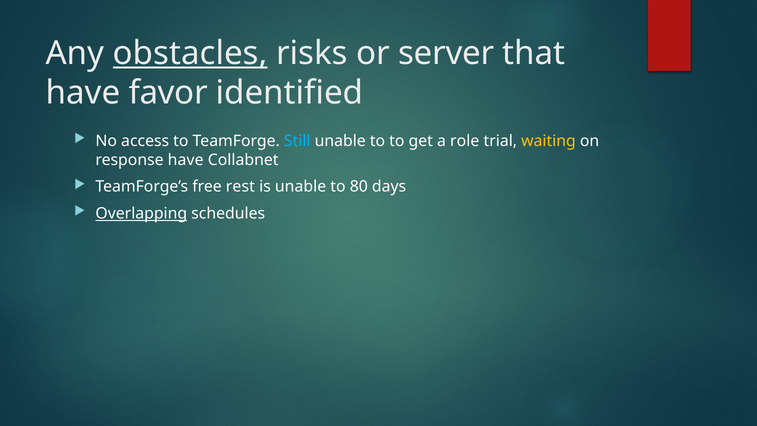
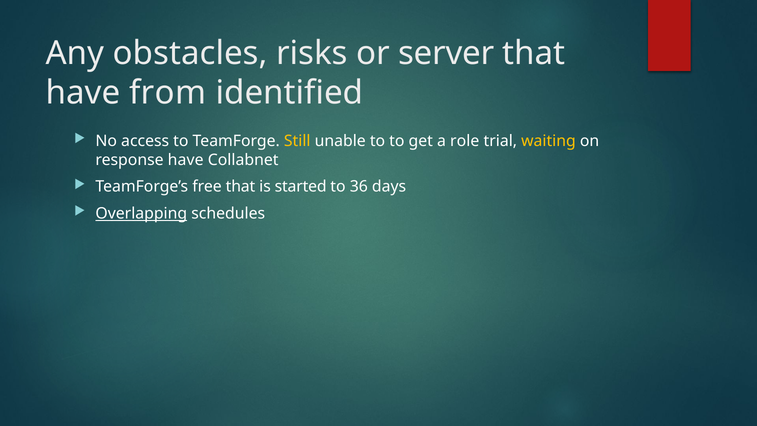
obstacles underline: present -> none
favor: favor -> from
Still colour: light blue -> yellow
free rest: rest -> that
is unable: unable -> started
80: 80 -> 36
